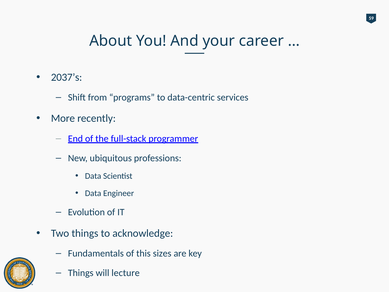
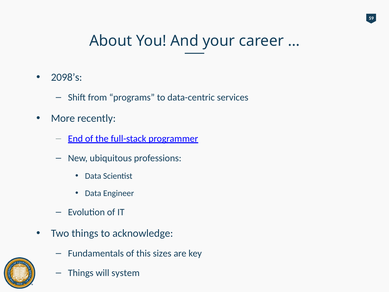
2037’s: 2037’s -> 2098’s
lecture: lecture -> system
